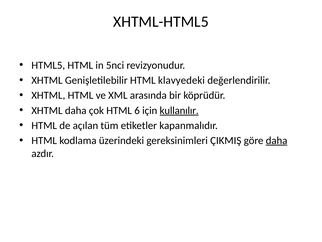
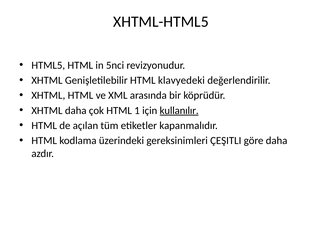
6: 6 -> 1
ÇIKMIŞ: ÇIKMIŞ -> ÇEŞITLI
daha at (277, 140) underline: present -> none
